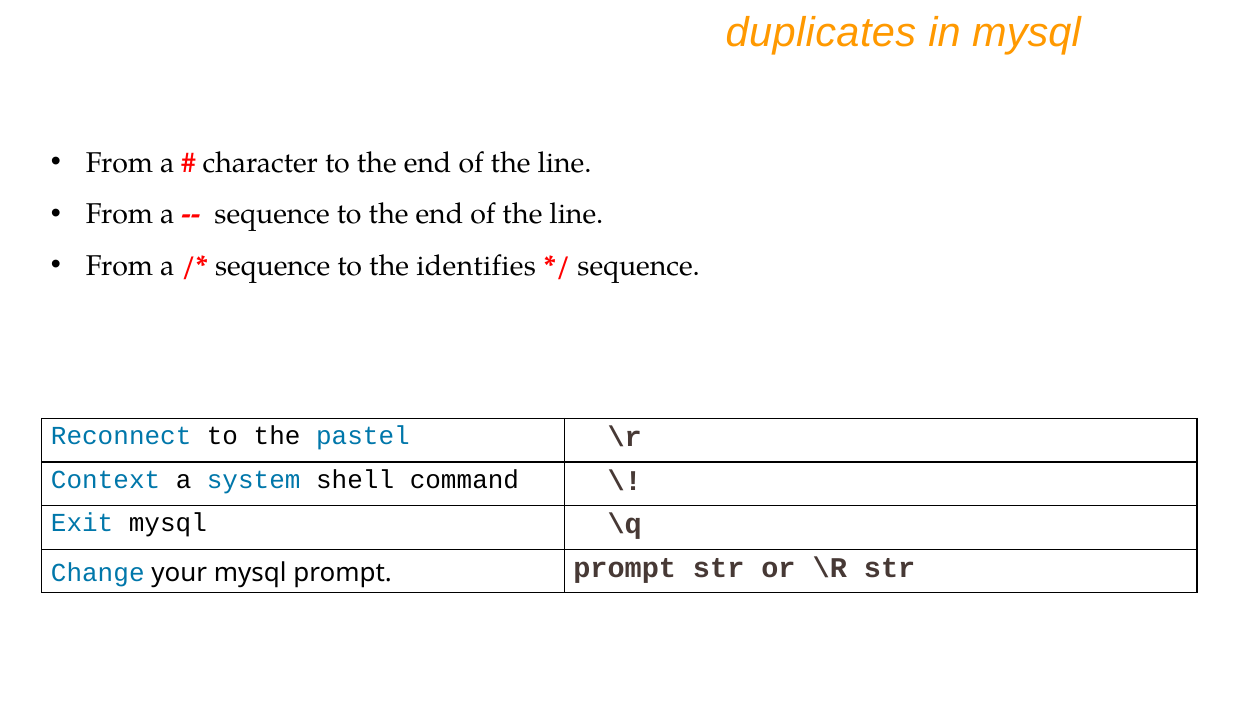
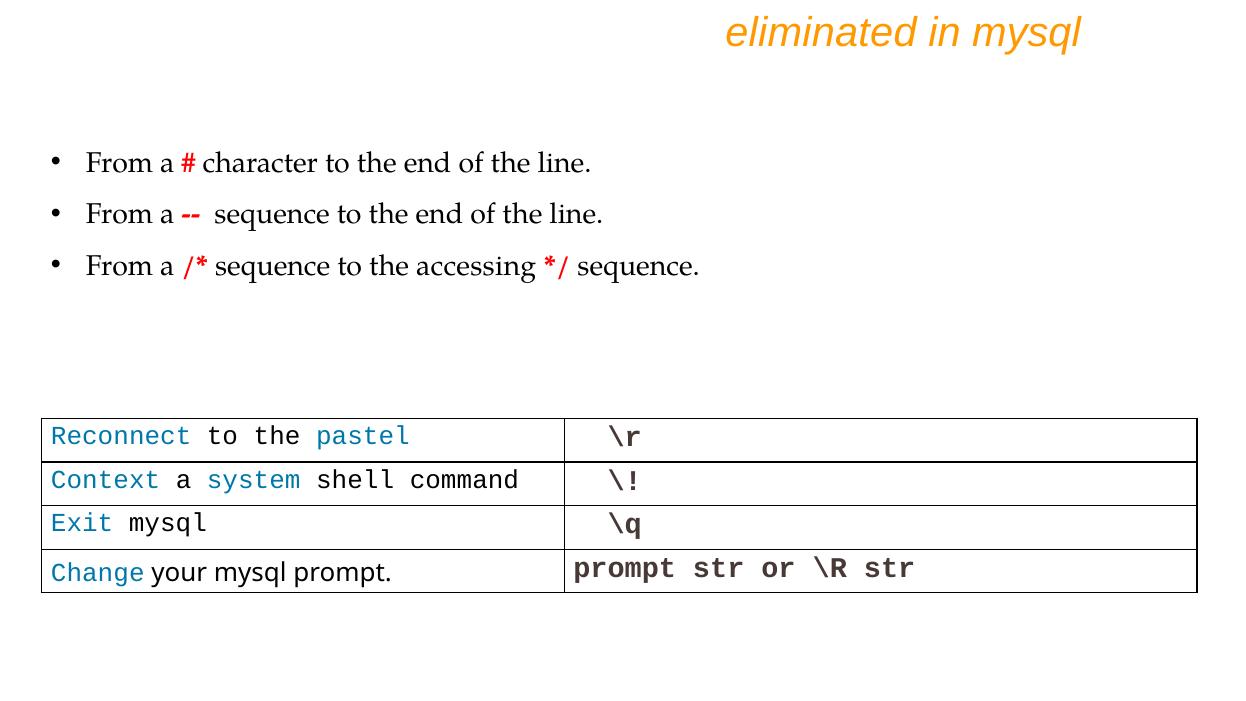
duplicates: duplicates -> eliminated
identifies: identifies -> accessing
